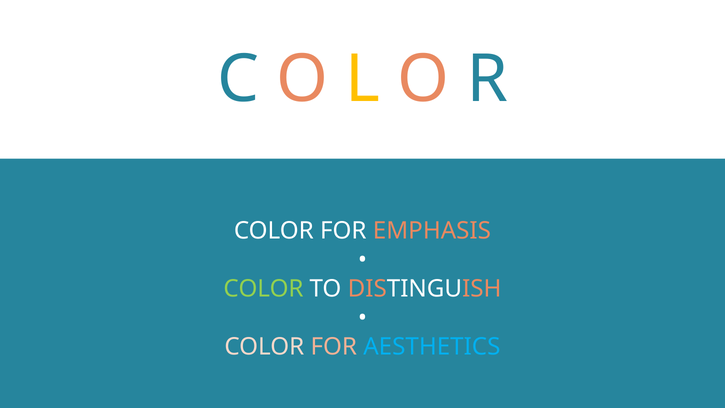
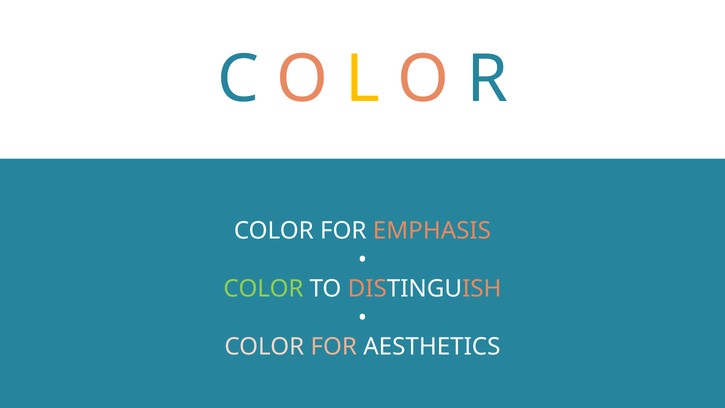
AESTHETICS colour: light blue -> white
